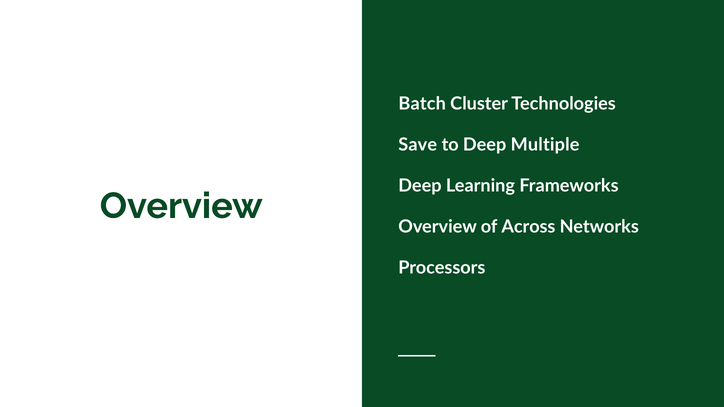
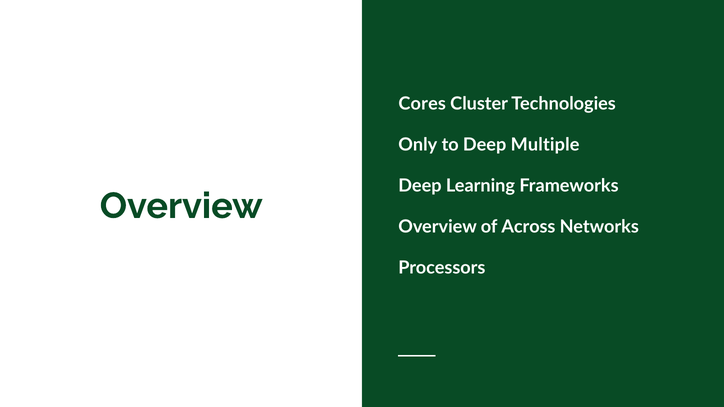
Batch: Batch -> Cores
Save: Save -> Only
